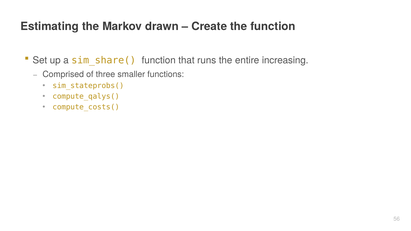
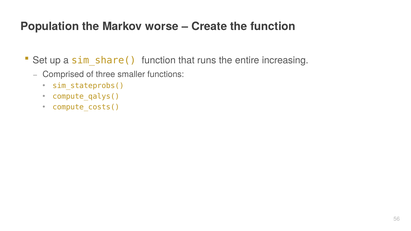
Estimating: Estimating -> Population
drawn: drawn -> worse
